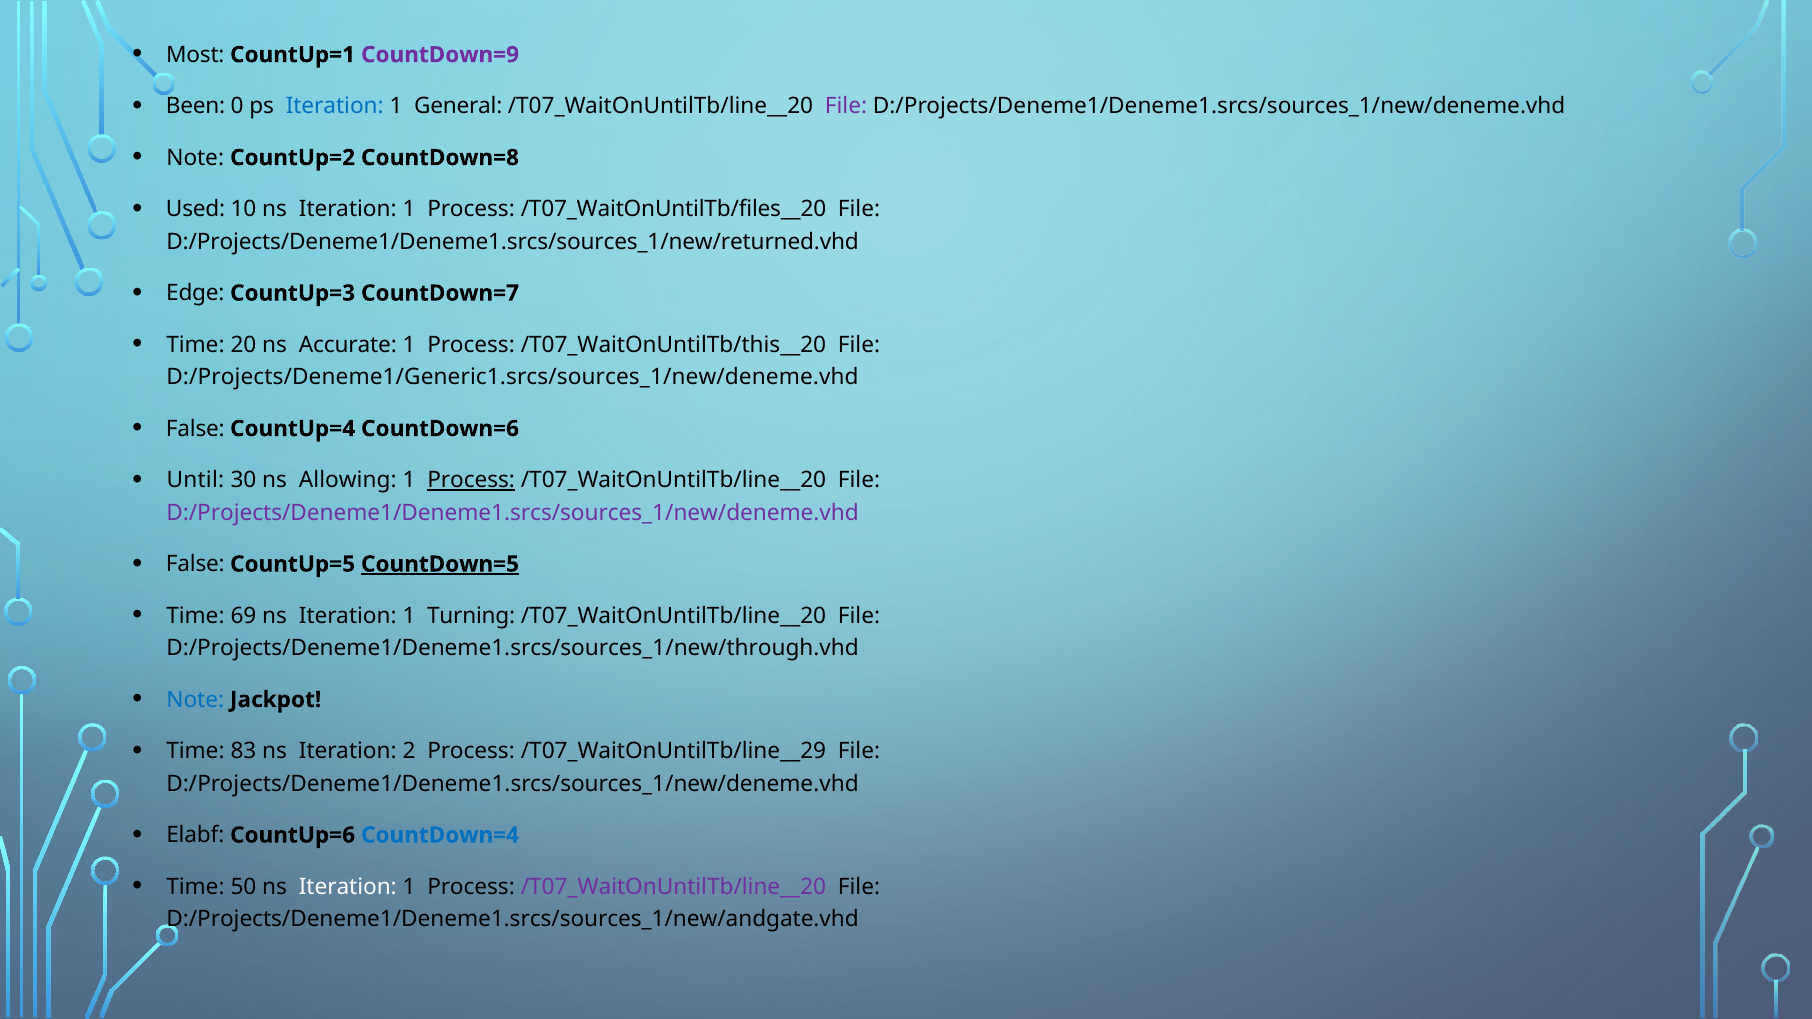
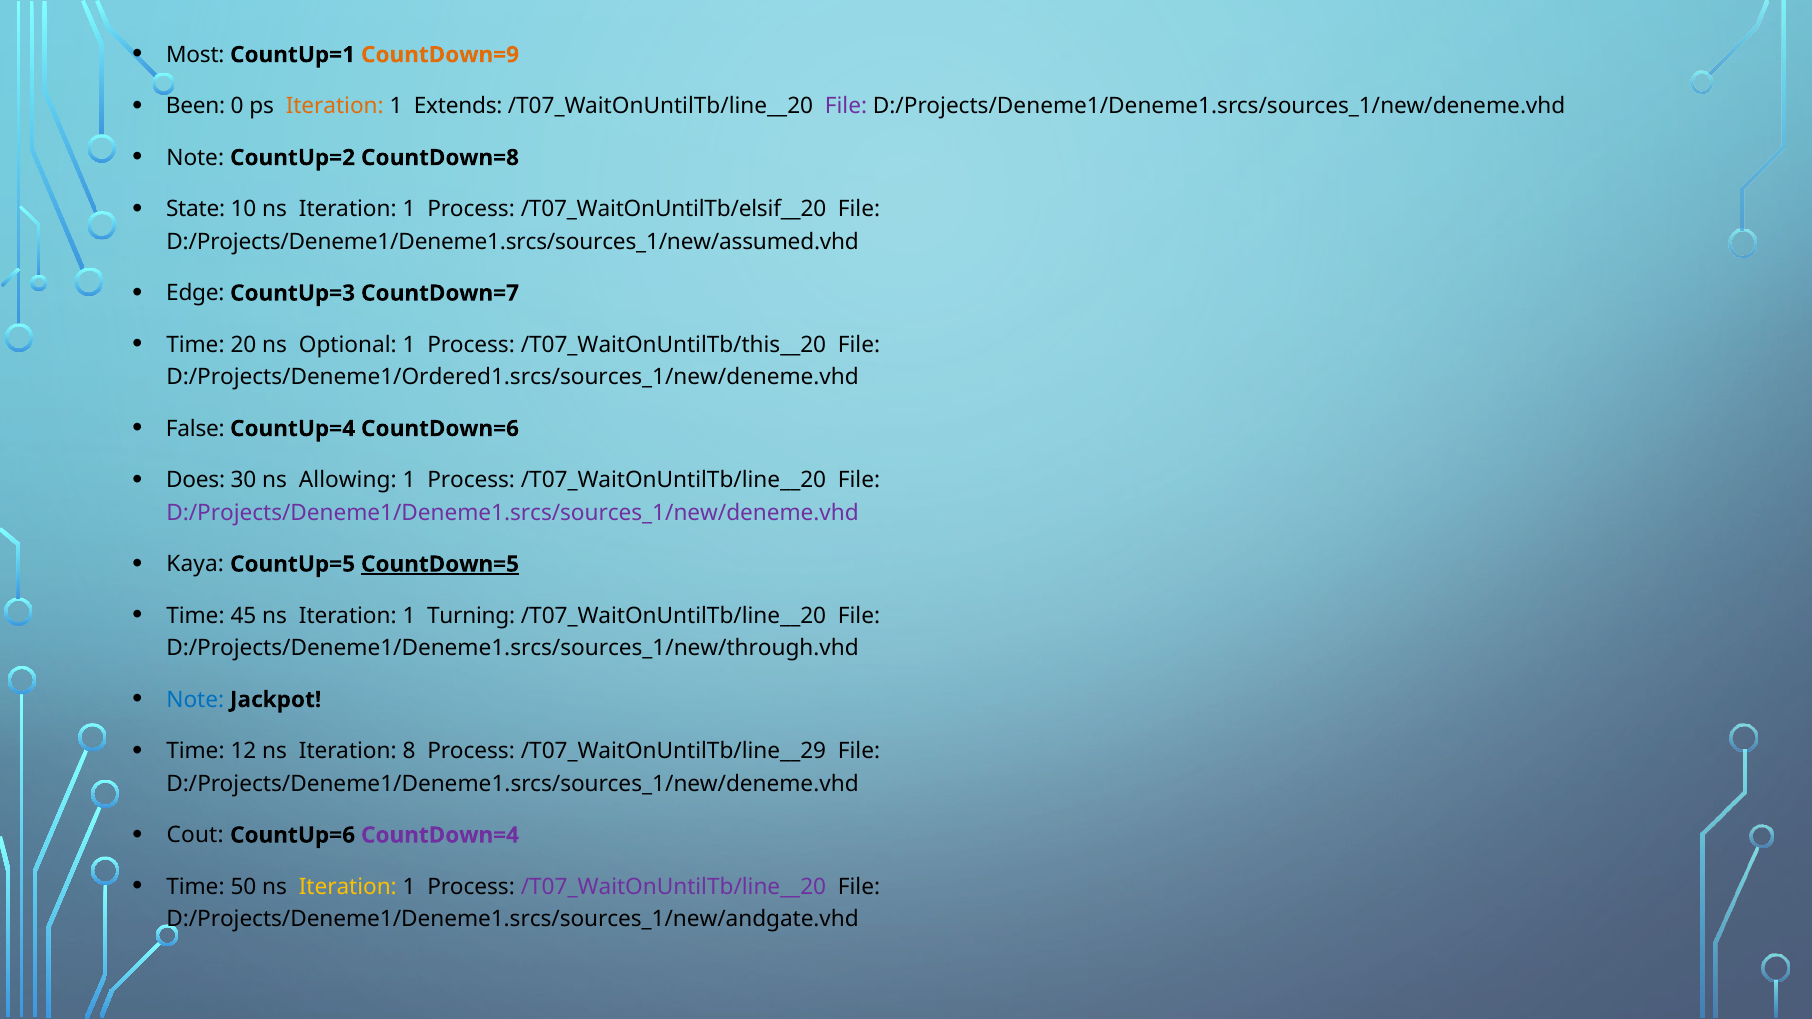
CountDown=9 colour: purple -> orange
Iteration at (335, 106) colour: blue -> orange
General: General -> Extends
Used: Used -> State
/T07_WaitOnUntilTb/files__20: /T07_WaitOnUntilTb/files__20 -> /T07_WaitOnUntilTb/elsif__20
D:/Projects/Deneme1/Deneme1.srcs/sources_1/new/returned.vhd: D:/Projects/Deneme1/Deneme1.srcs/sources_1/new/returned.vhd -> D:/Projects/Deneme1/Deneme1.srcs/sources_1/new/assumed.vhd
Accurate: Accurate -> Optional
D:/Projects/Deneme1/Generic1.srcs/sources_1/new/deneme.vhd: D:/Projects/Deneme1/Generic1.srcs/sources_1/new/deneme.vhd -> D:/Projects/Deneme1/Ordered1.srcs/sources_1/new/deneme.vhd
Until: Until -> Does
Process at (471, 480) underline: present -> none
False at (195, 564): False -> Kaya
69: 69 -> 45
83: 83 -> 12
2: 2 -> 8
Elabf: Elabf -> Cout
CountDown=4 colour: blue -> purple
Iteration at (348, 887) colour: white -> yellow
